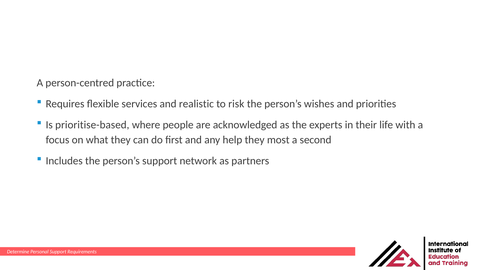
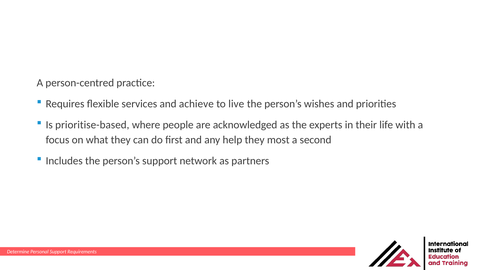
realistic: realistic -> achieve
risk: risk -> live
